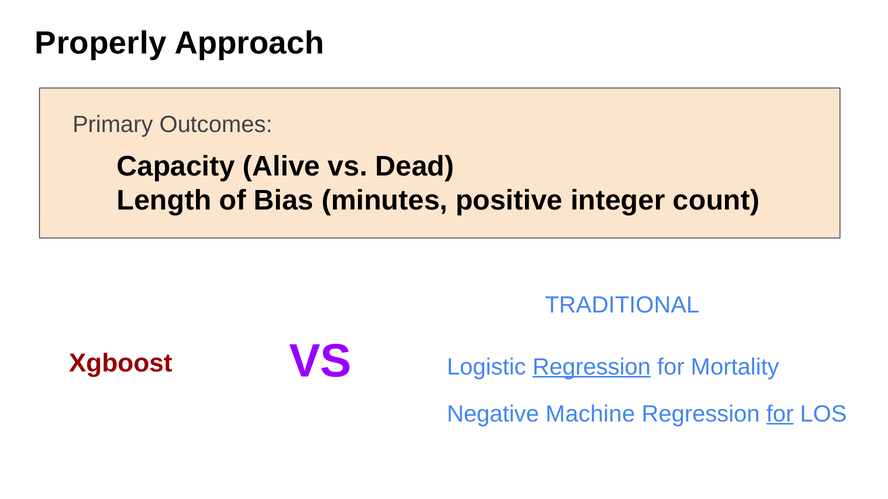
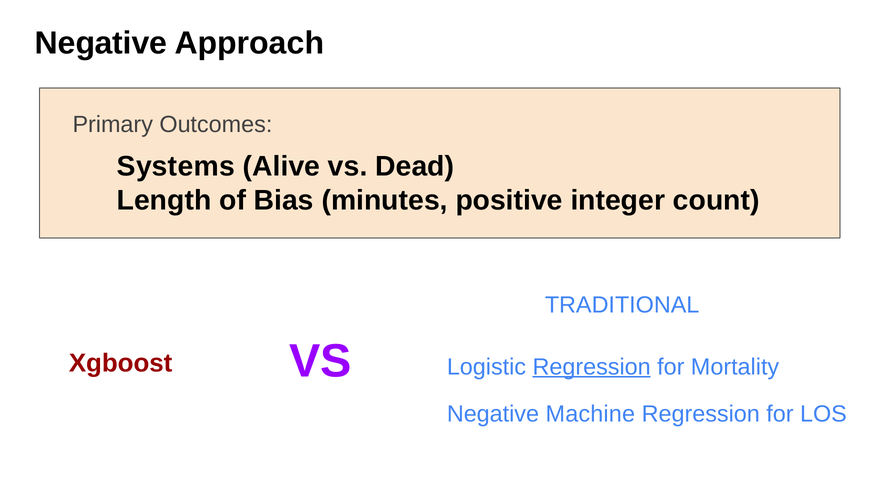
Properly at (101, 43): Properly -> Negative
Capacity: Capacity -> Systems
for at (780, 414) underline: present -> none
